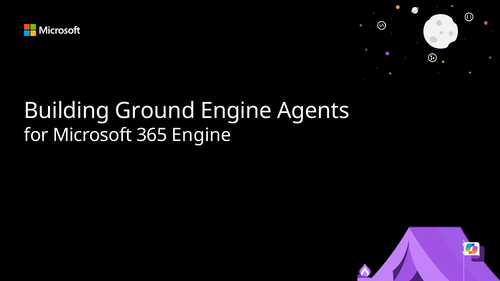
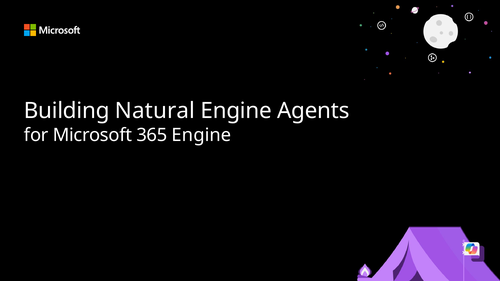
Ground: Ground -> Natural
